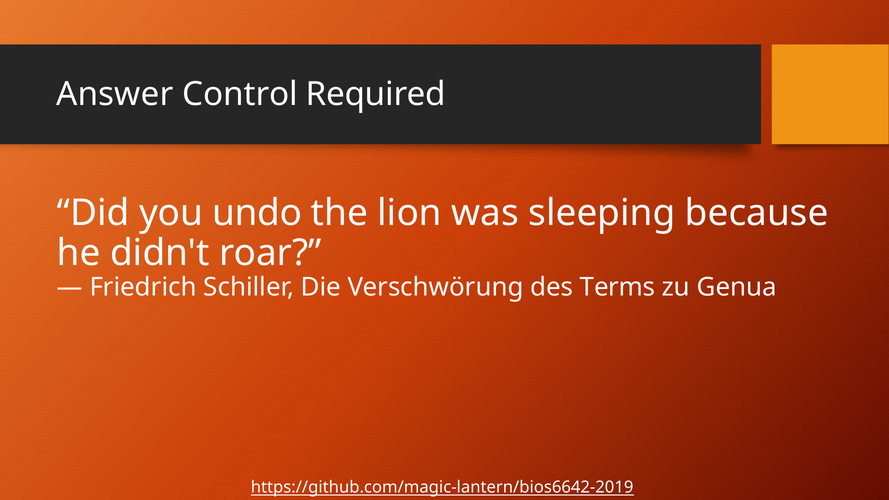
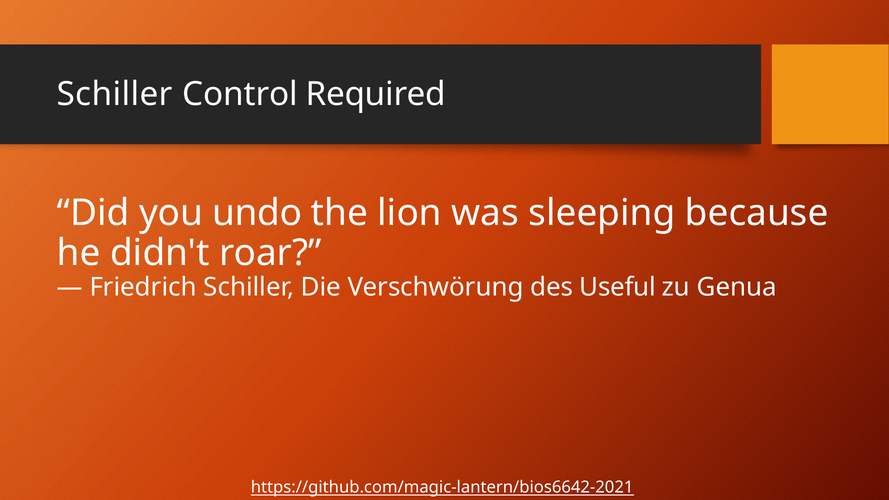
Answer at (115, 94): Answer -> Schiller
Terms: Terms -> Useful
https://github.com/magic-lantern/bios6642-2019: https://github.com/magic-lantern/bios6642-2019 -> https://github.com/magic-lantern/bios6642-2021
